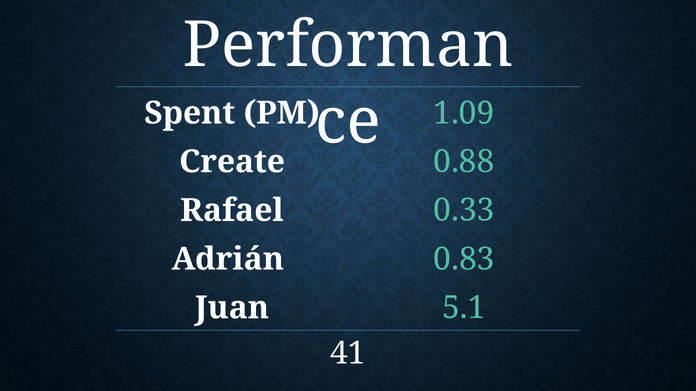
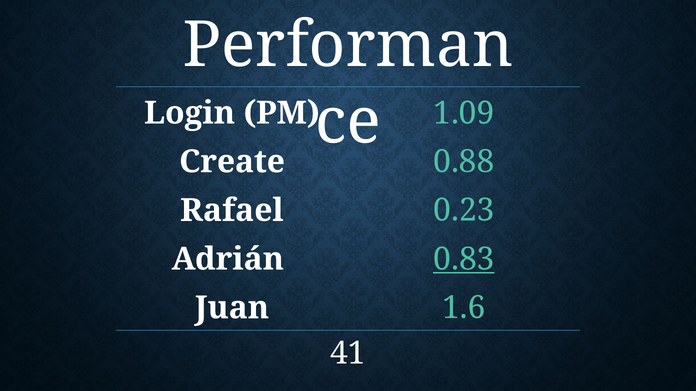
Spent: Spent -> Login
0.33: 0.33 -> 0.23
0.83 underline: none -> present
5.1: 5.1 -> 1.6
